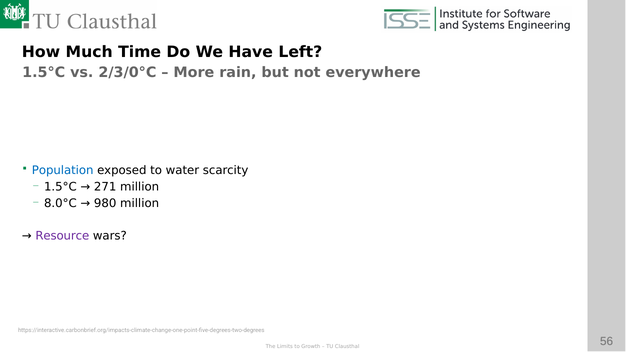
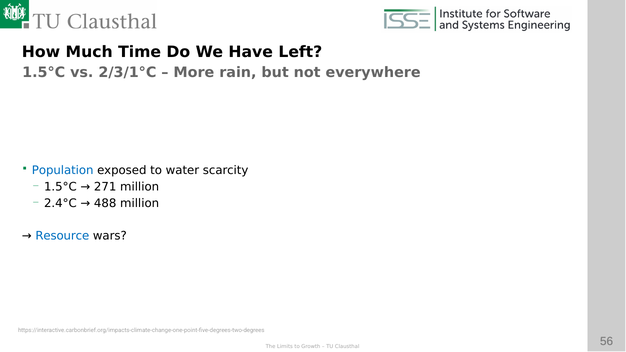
2/3/0°C: 2/3/0°C -> 2/3/1°C
8.0°C: 8.0°C -> 2.4°C
980: 980 -> 488
Resource colour: purple -> blue
